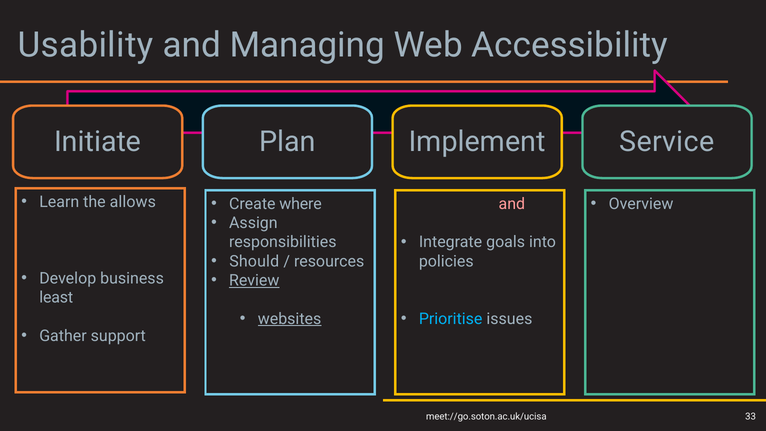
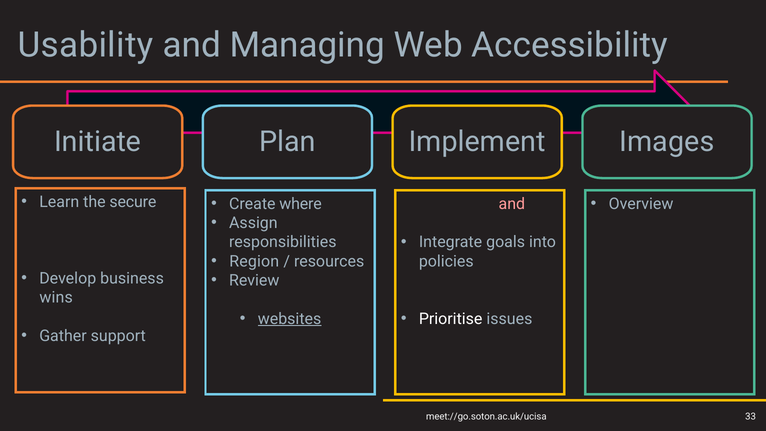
Service: Service -> Images
allows: allows -> secure
Should: Should -> Region
Review underline: present -> none
least: least -> wins
Prioritise colour: light blue -> white
